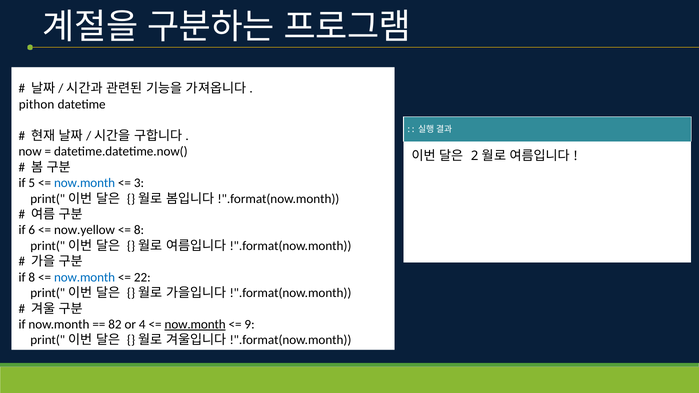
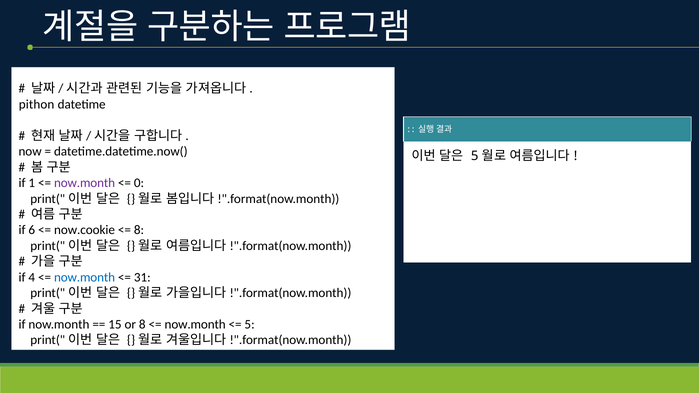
2 at (475, 156): 2 -> 5
5: 5 -> 1
now.month at (85, 183) colour: blue -> purple
3: 3 -> 0
now.yellow: now.yellow -> now.cookie
if 8: 8 -> 4
22: 22 -> 31
82: 82 -> 15
or 4: 4 -> 8
now.month at (195, 325) underline: present -> none
9 at (250, 325): 9 -> 5
